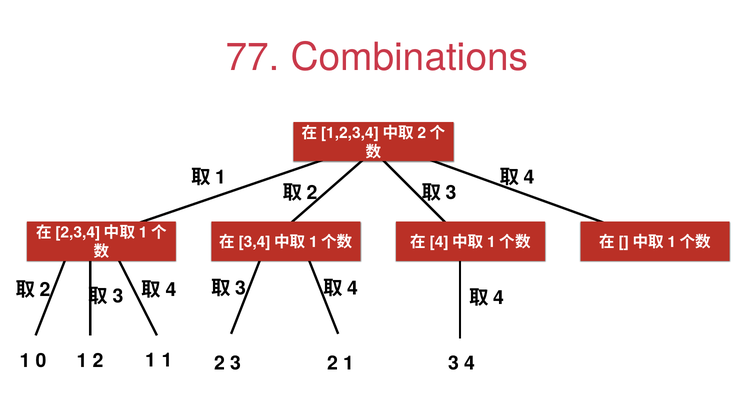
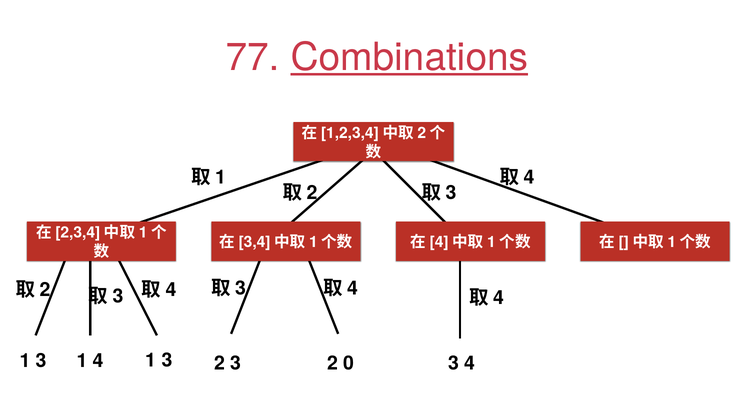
Combinations underline: none -> present
1 at (167, 360): 1 -> 3
2 1: 1 -> 0
0 at (41, 361): 0 -> 3
2 at (98, 361): 2 -> 4
